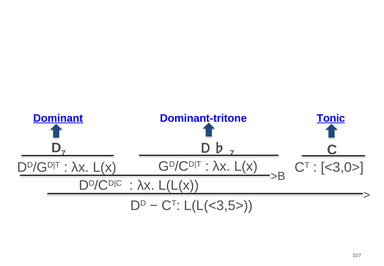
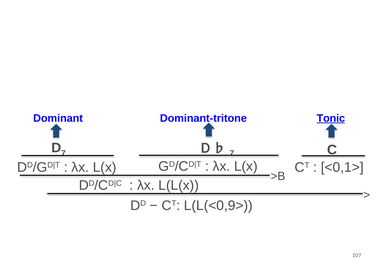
Dominant underline: present -> none
<3,0>: <3,0> -> <0,1>
L(L(<3,5>: L(L(<3,5> -> L(L(<0,9>
